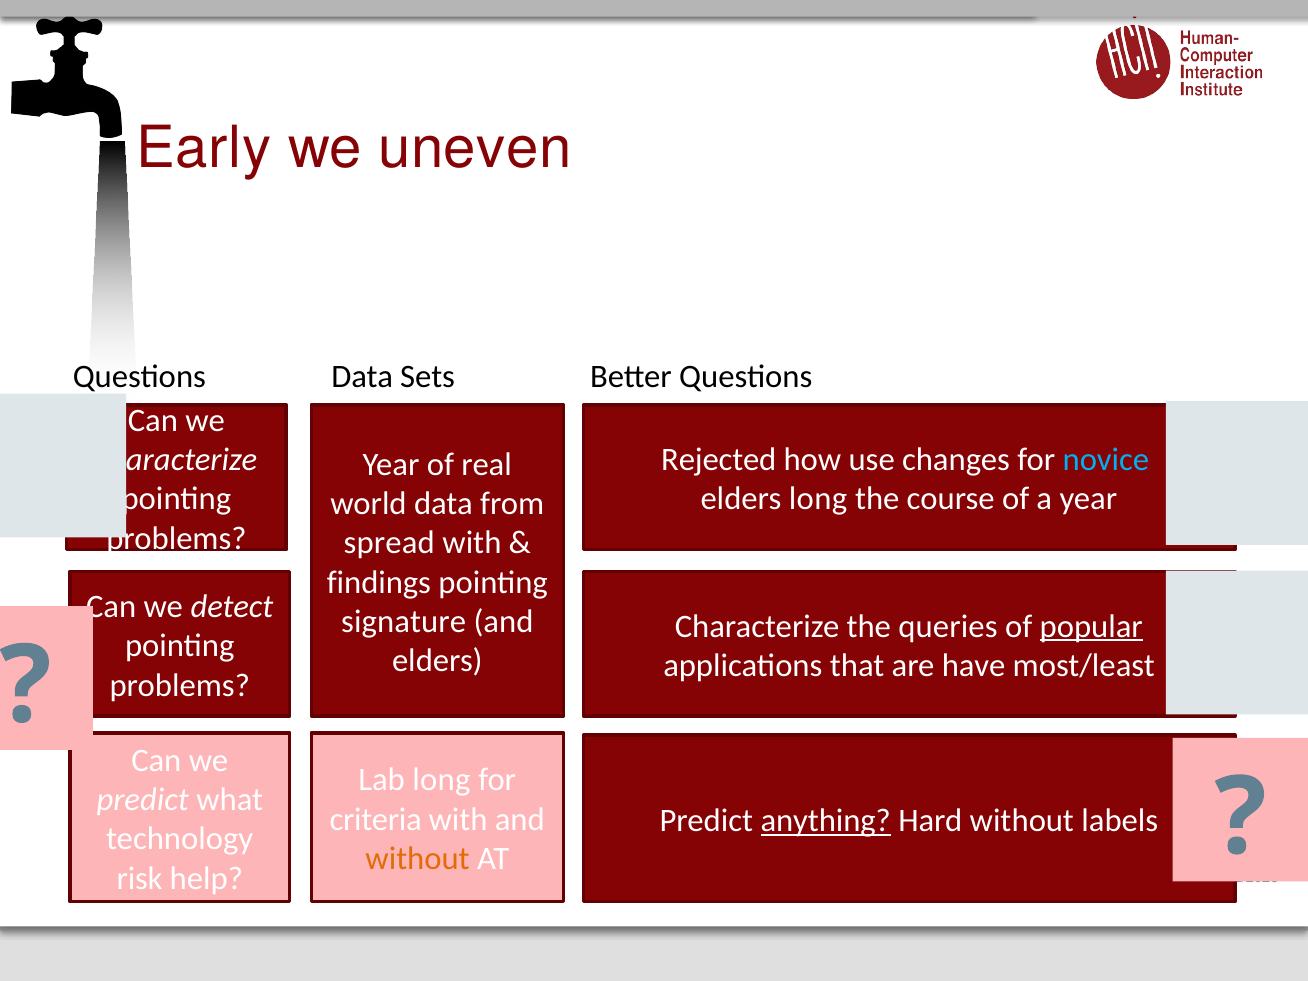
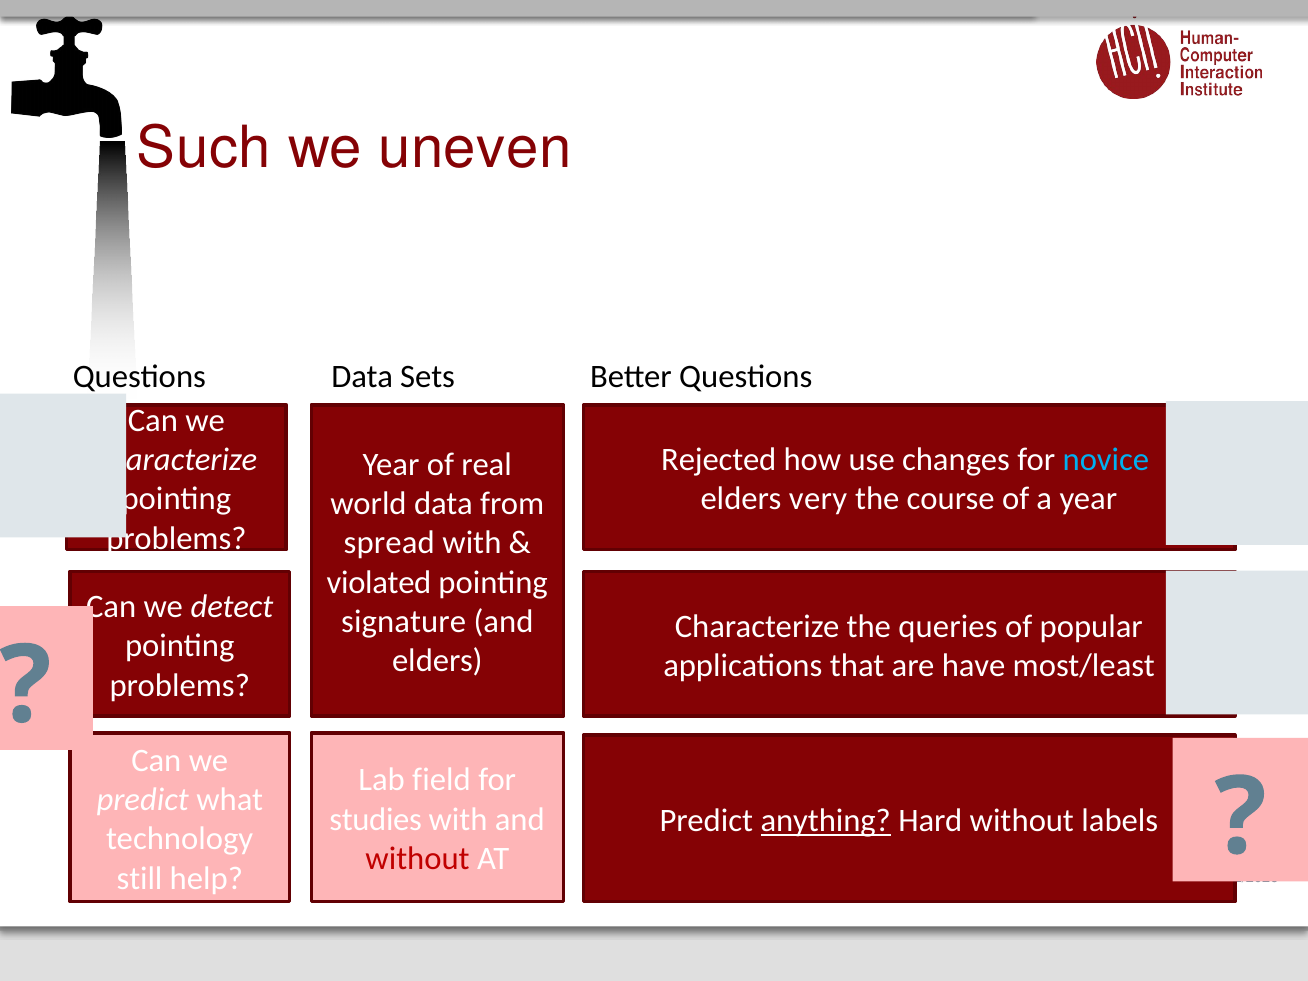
Early: Early -> Such
elders long: long -> very
findings: findings -> violated
popular underline: present -> none
Lab long: long -> field
criteria: criteria -> studies
without at (418, 859) colour: orange -> red
risk: risk -> still
